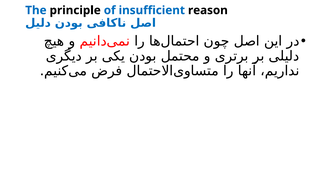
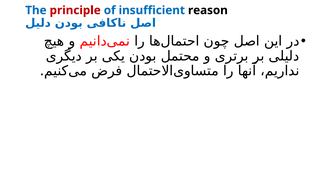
principle colour: black -> red
